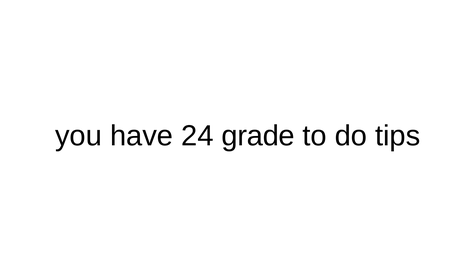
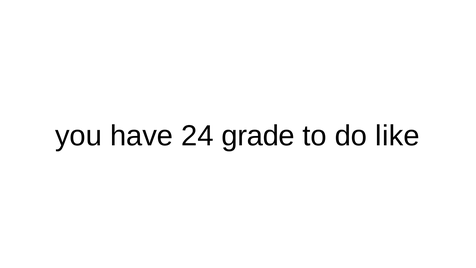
tips: tips -> like
